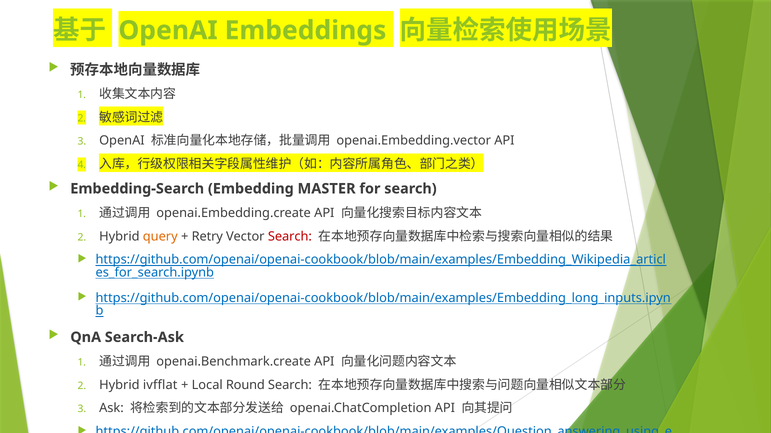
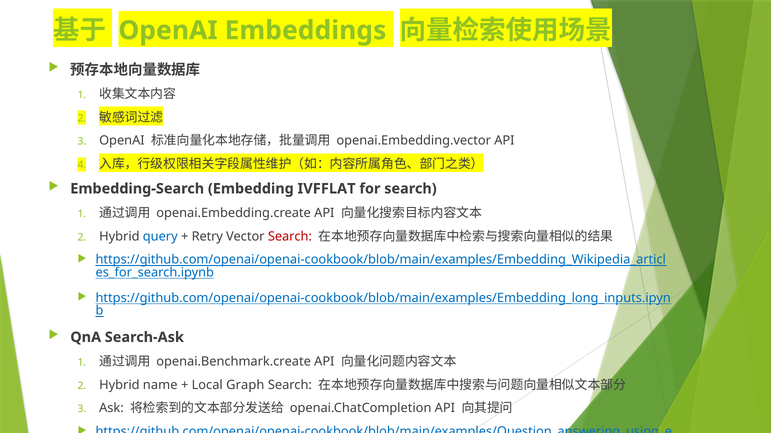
MASTER: MASTER -> IVFFLAT
query colour: orange -> blue
ivfflat: ivfflat -> name
Round: Round -> Graph
